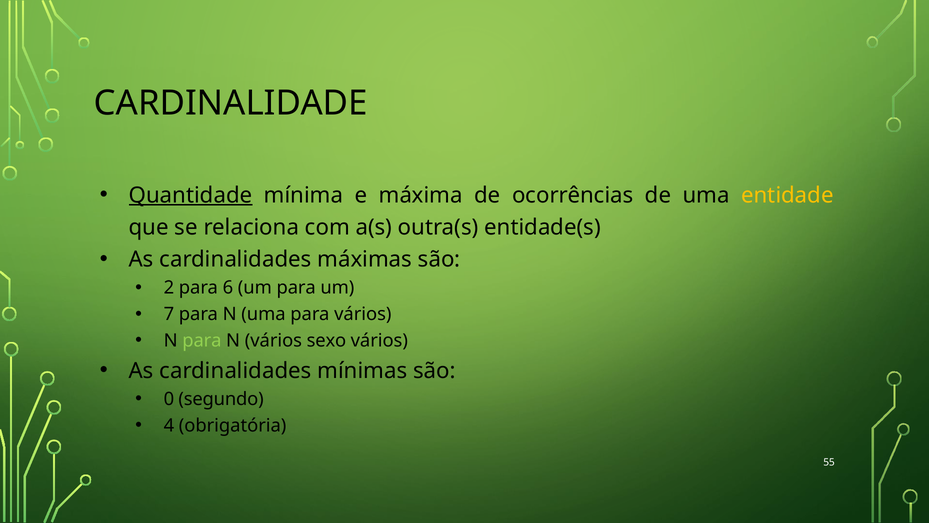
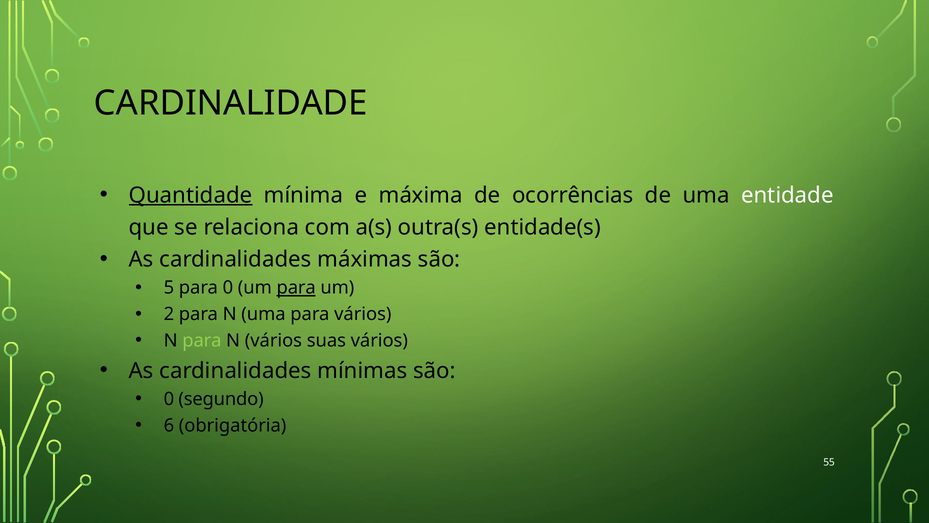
entidade colour: yellow -> white
2: 2 -> 5
para 6: 6 -> 0
para at (296, 288) underline: none -> present
7: 7 -> 2
sexo: sexo -> suas
4: 4 -> 6
